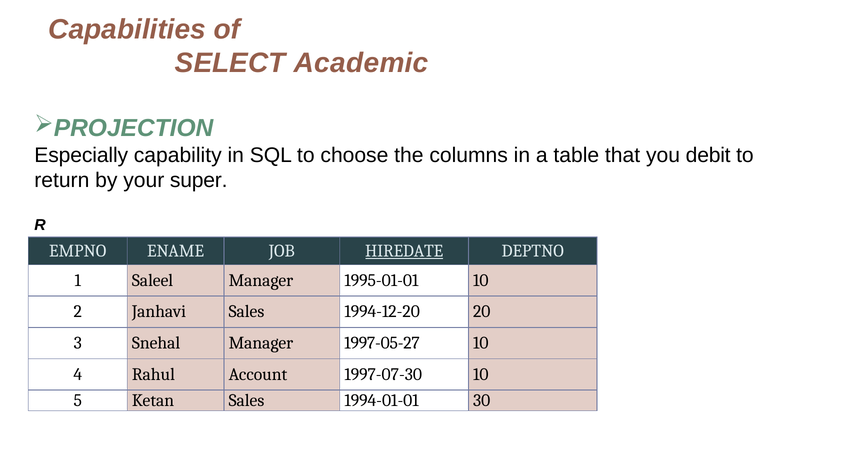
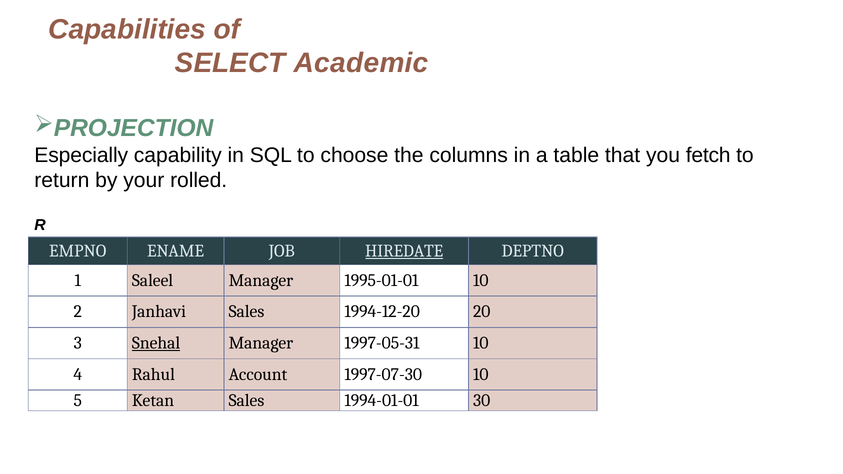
debit: debit -> fetch
super: super -> rolled
Snehal underline: none -> present
1997-05-27: 1997-05-27 -> 1997-05-31
